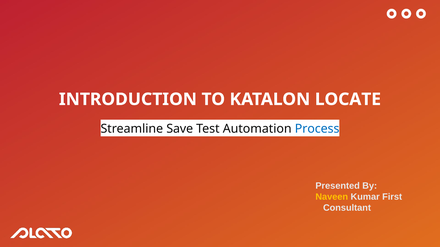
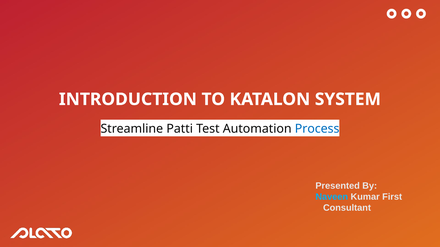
LOCATE: LOCATE -> SYSTEM
Save: Save -> Patti
Naveen colour: yellow -> light blue
